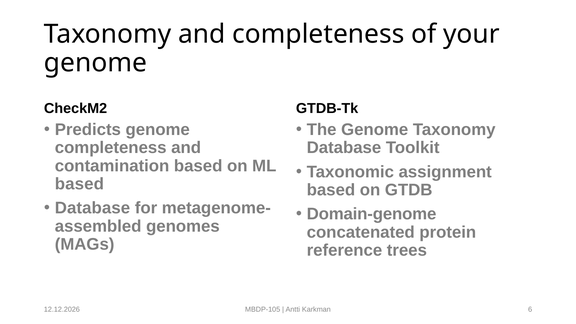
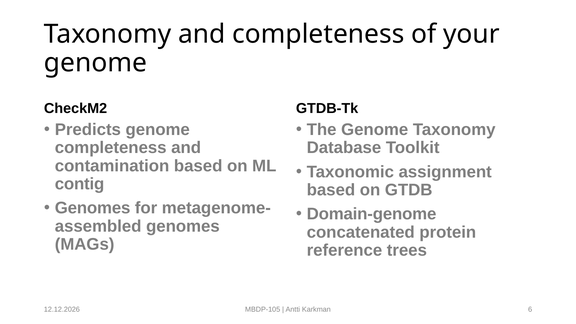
based at (79, 184): based -> contig
Database at (92, 208): Database -> Genomes
